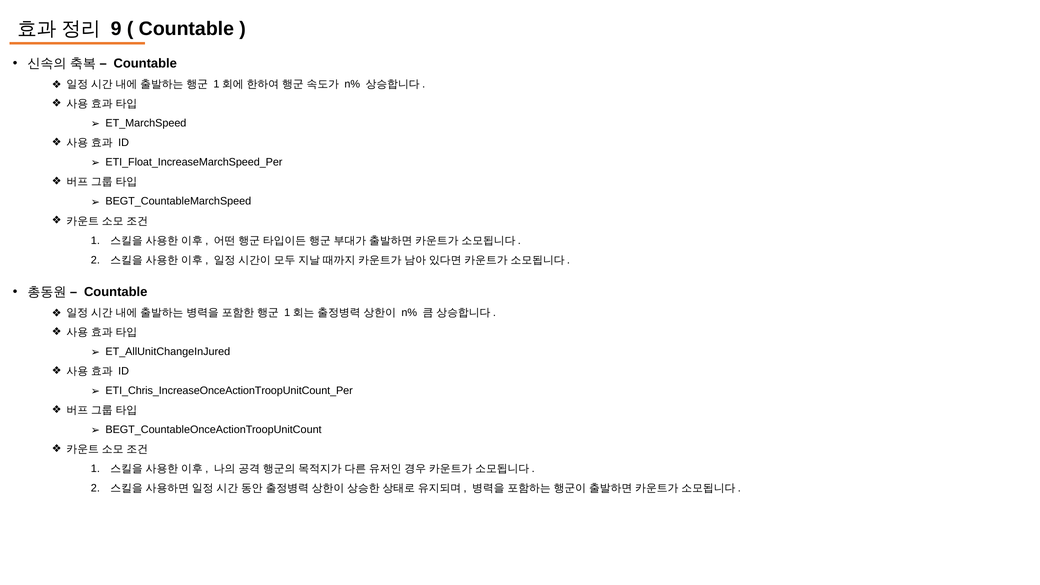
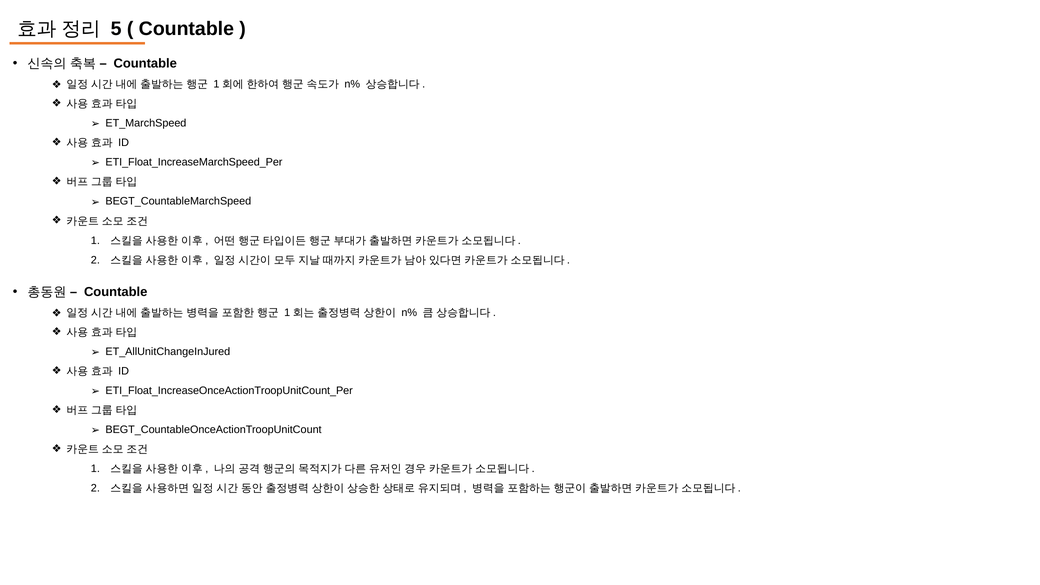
9: 9 -> 5
ETI_Chris_IncreaseOnceActionTroopUnitCount_Per: ETI_Chris_IncreaseOnceActionTroopUnitCount_Per -> ETI_Float_IncreaseOnceActionTroopUnitCount_Per
